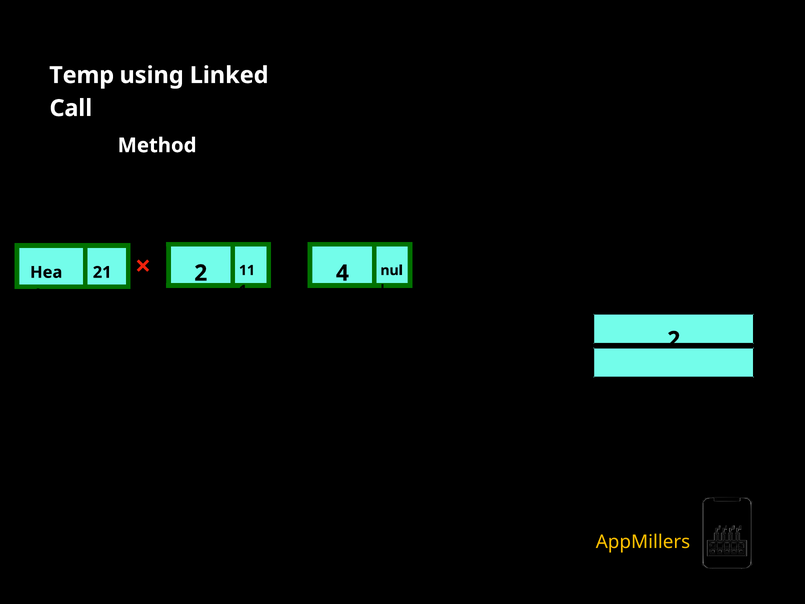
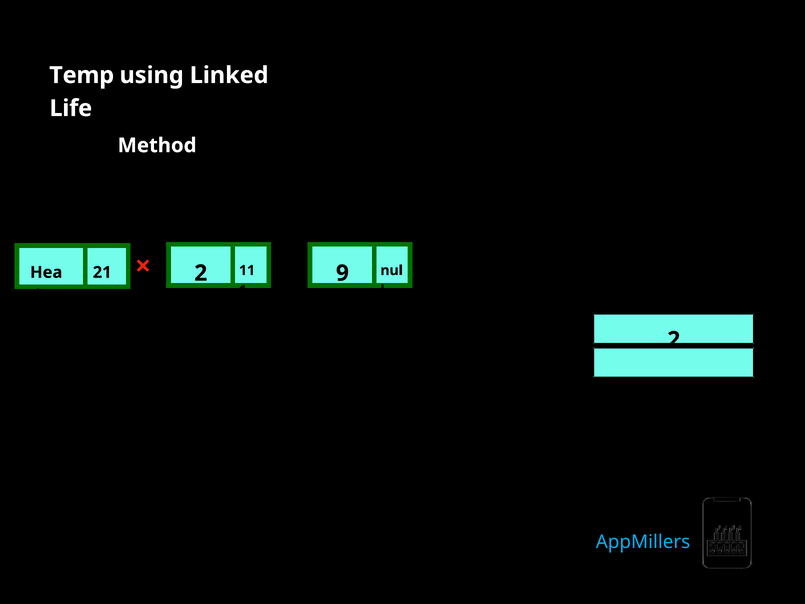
Call: Call -> Life
4: 4 -> 9
AppMillers colour: yellow -> light blue
